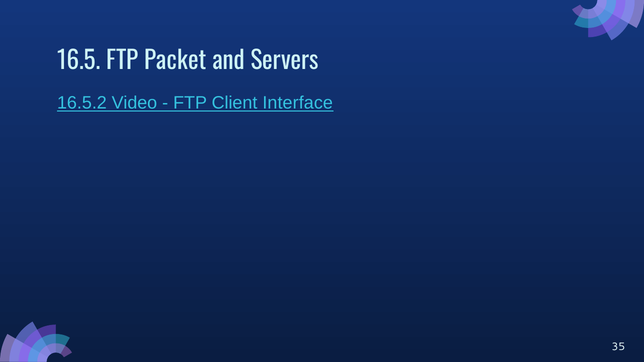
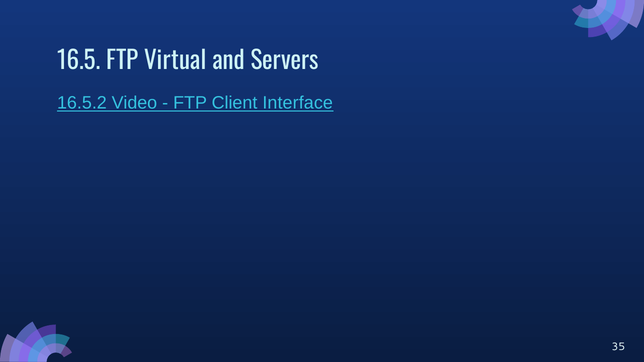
Packet: Packet -> Virtual
